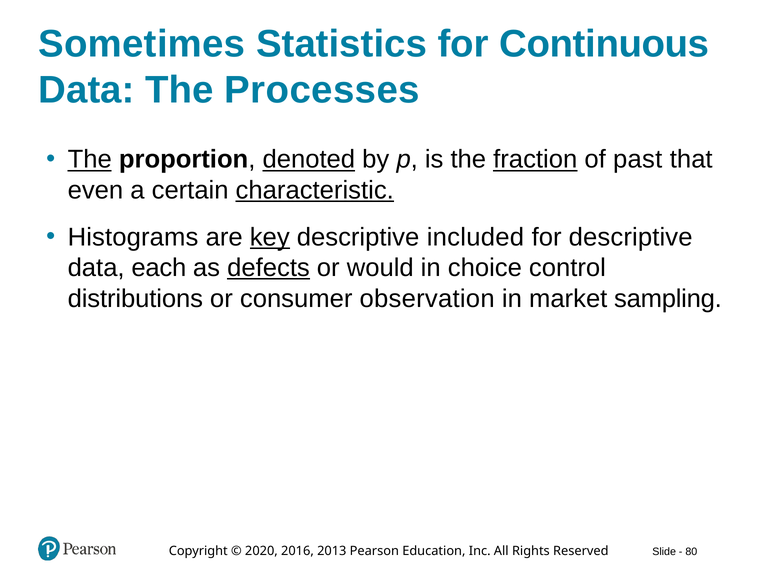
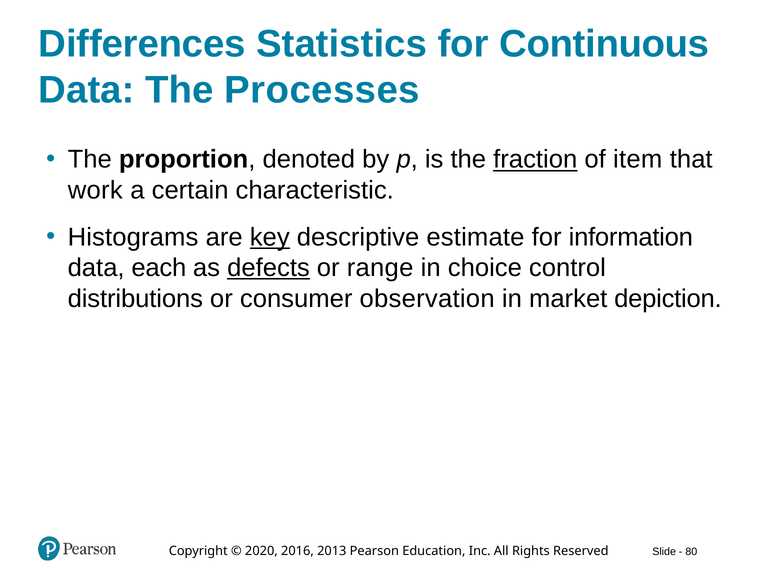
Sometimes: Sometimes -> Differences
The at (90, 159) underline: present -> none
denoted underline: present -> none
past: past -> item
even: even -> work
characteristic underline: present -> none
included: included -> estimate
for descriptive: descriptive -> information
would: would -> range
sampling: sampling -> depiction
